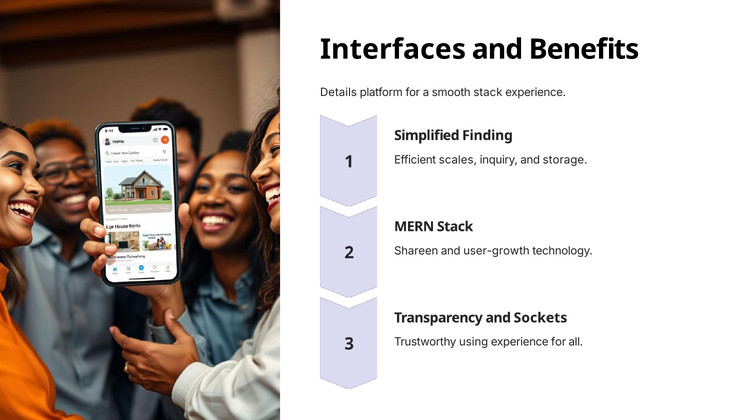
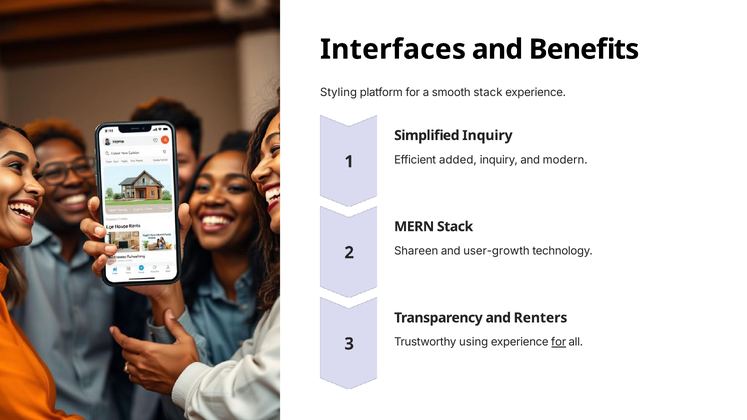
Details: Details -> Styling
Simplified Finding: Finding -> Inquiry
scales: scales -> added
storage: storage -> modern
Sockets: Sockets -> Renters
for at (559, 342) underline: none -> present
